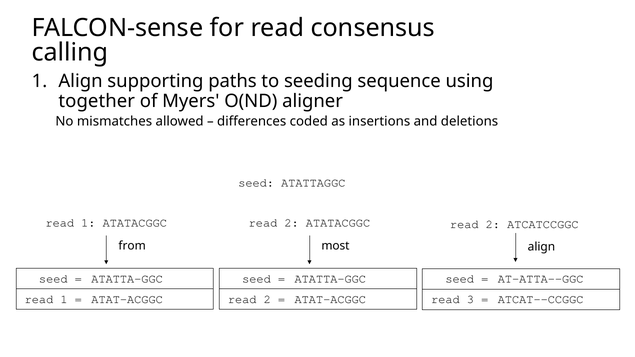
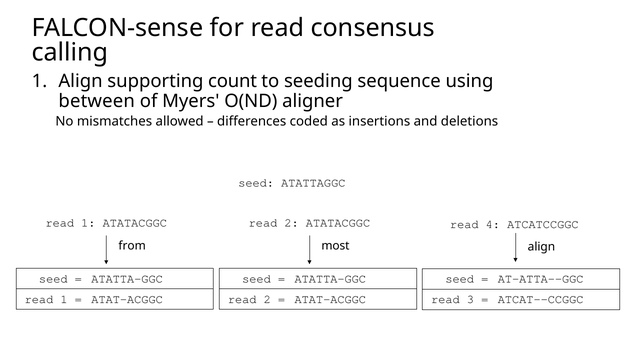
paths: paths -> count
together: together -> between
ATATACGGC read 2: 2 -> 4
